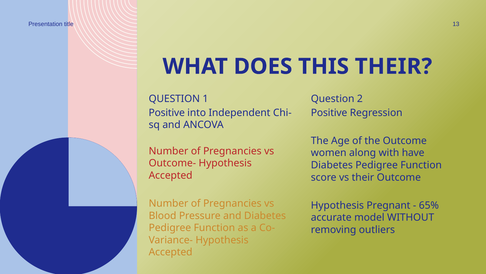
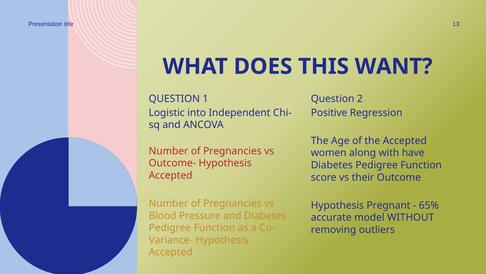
THIS THEIR: THEIR -> WANT
Positive at (167, 112): Positive -> Logistic
the Outcome: Outcome -> Accepted
